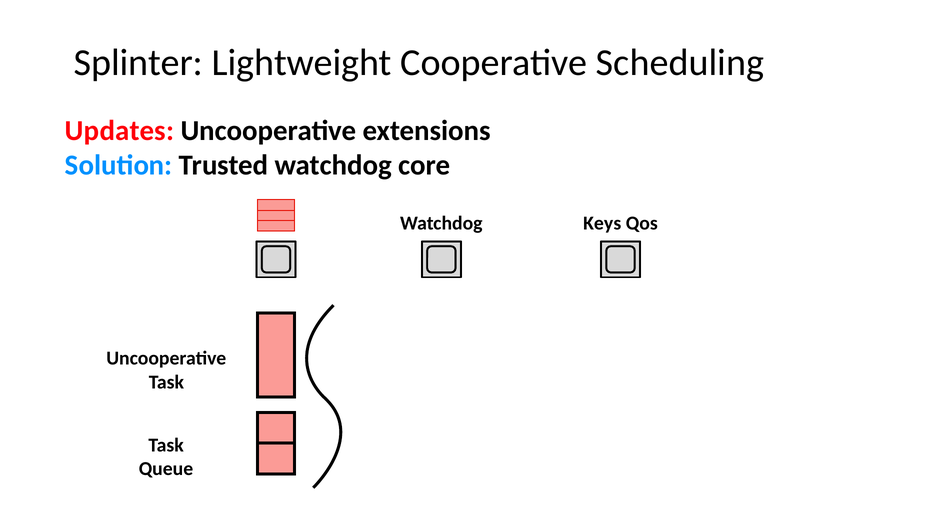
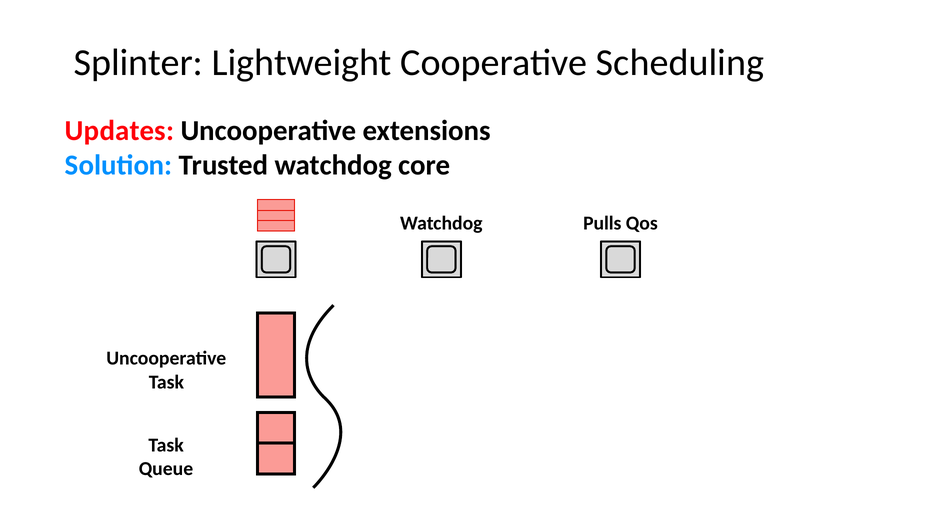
Keys: Keys -> Pulls
